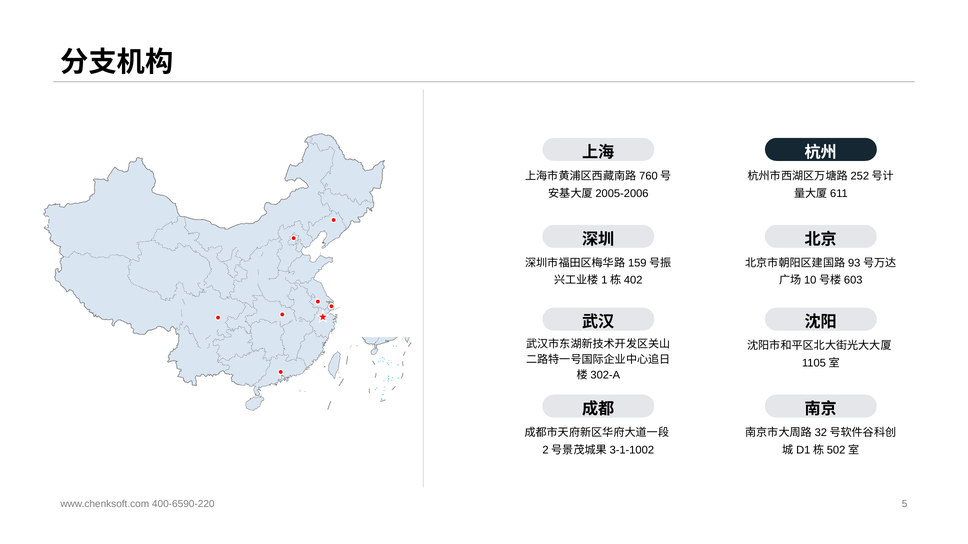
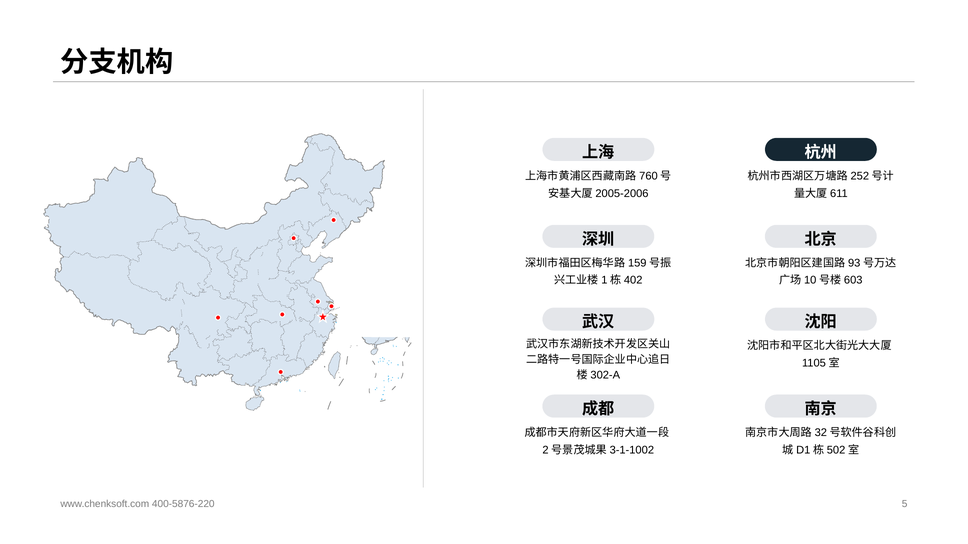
400-6590-220: 400-6590-220 -> 400-5876-220
